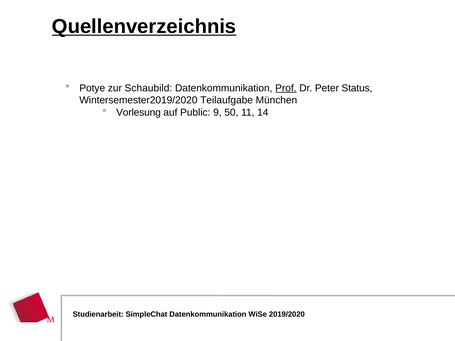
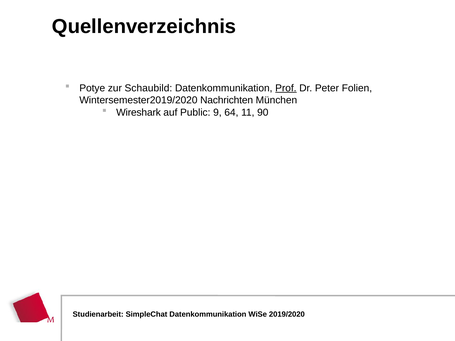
Quellenverzeichnis underline: present -> none
Status: Status -> Folien
Teilaufgabe: Teilaufgabe -> Nachrichten
Vorlesung: Vorlesung -> Wireshark
50: 50 -> 64
14: 14 -> 90
